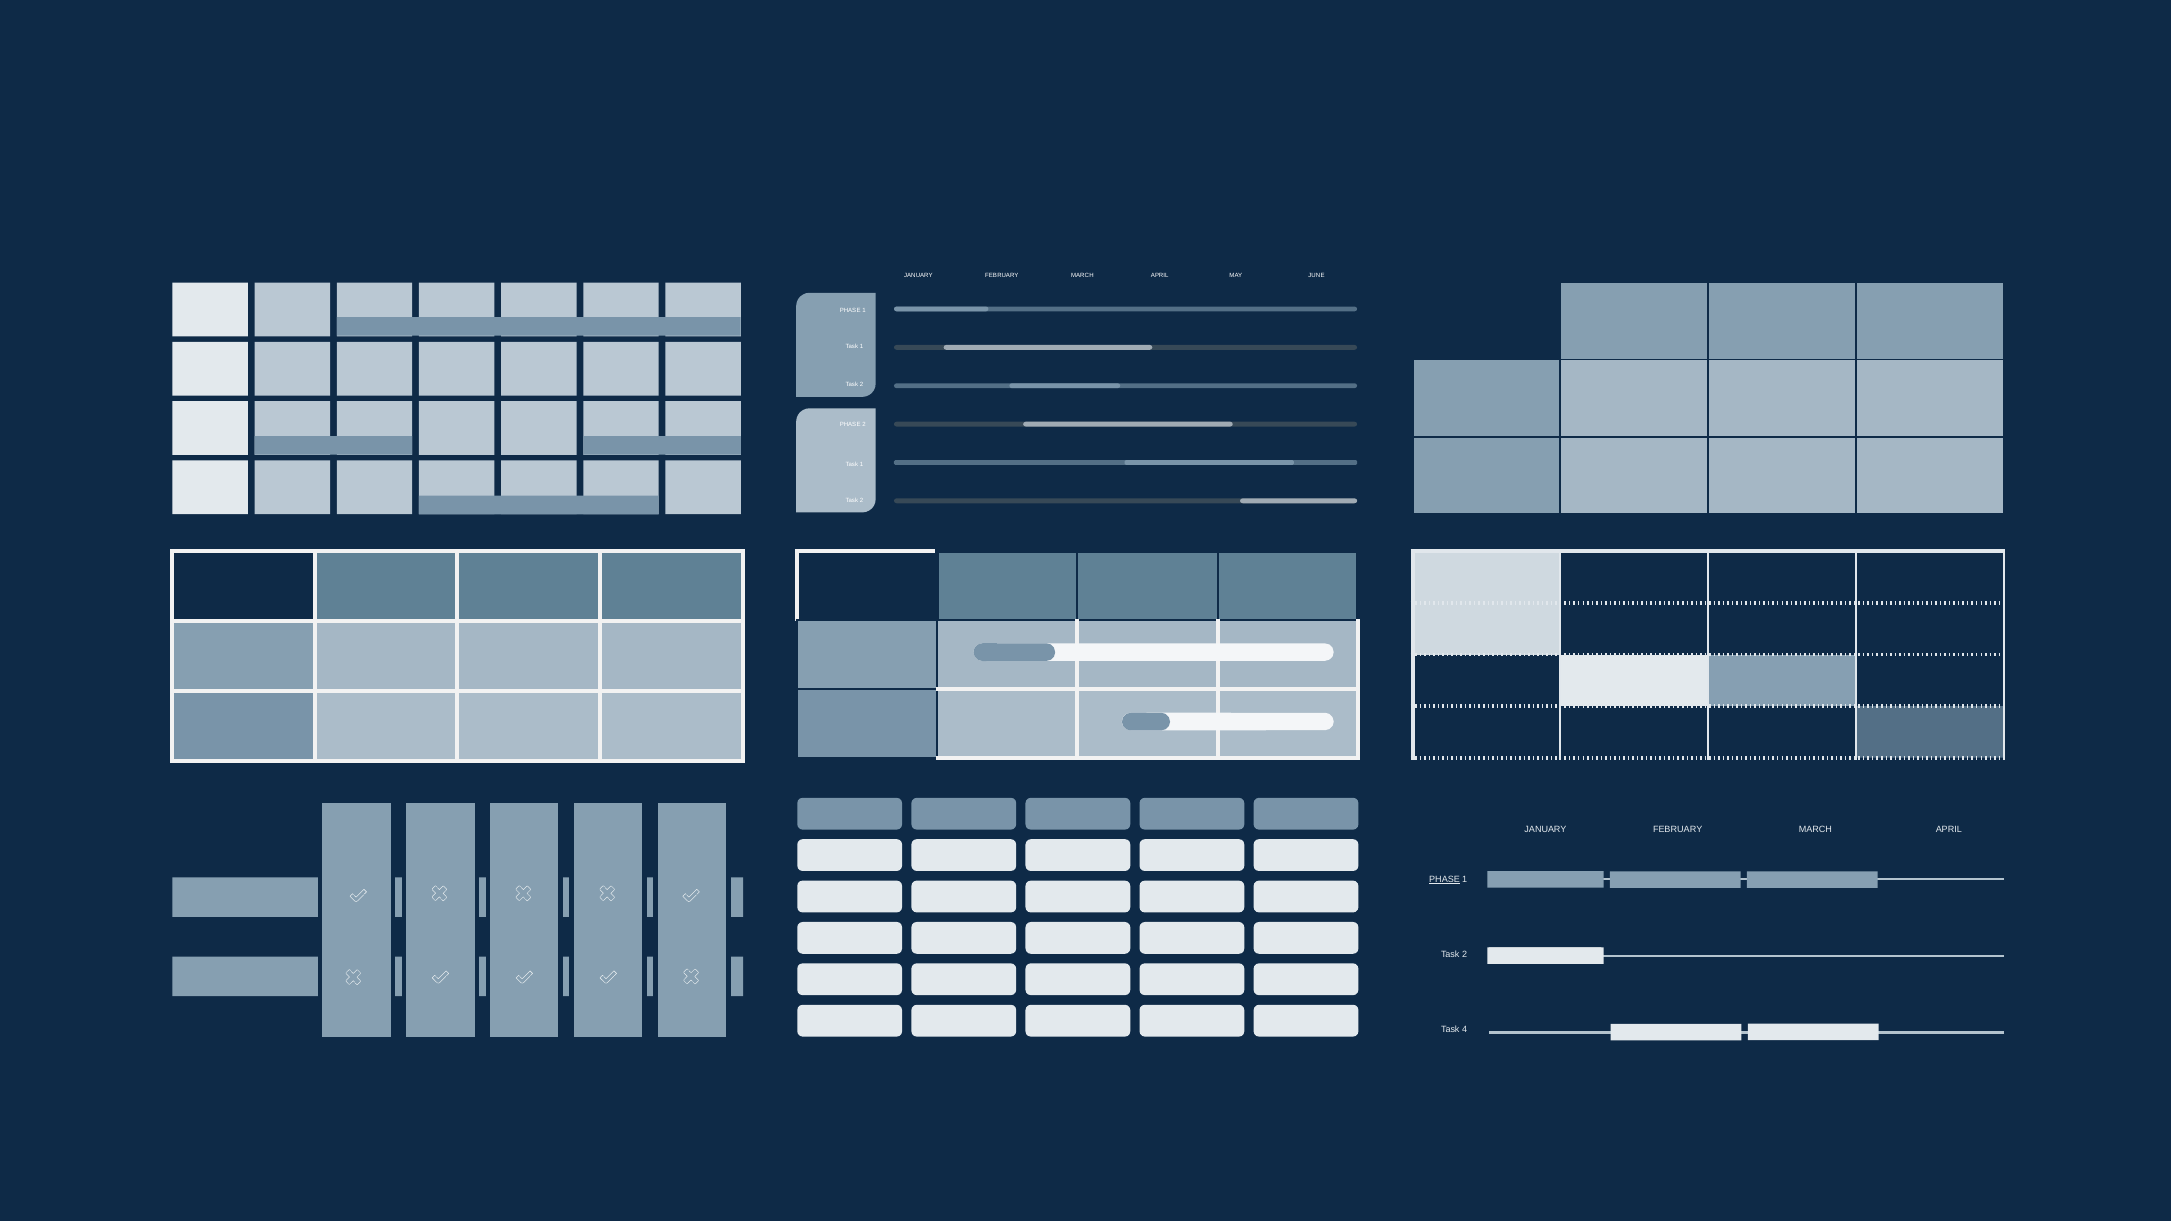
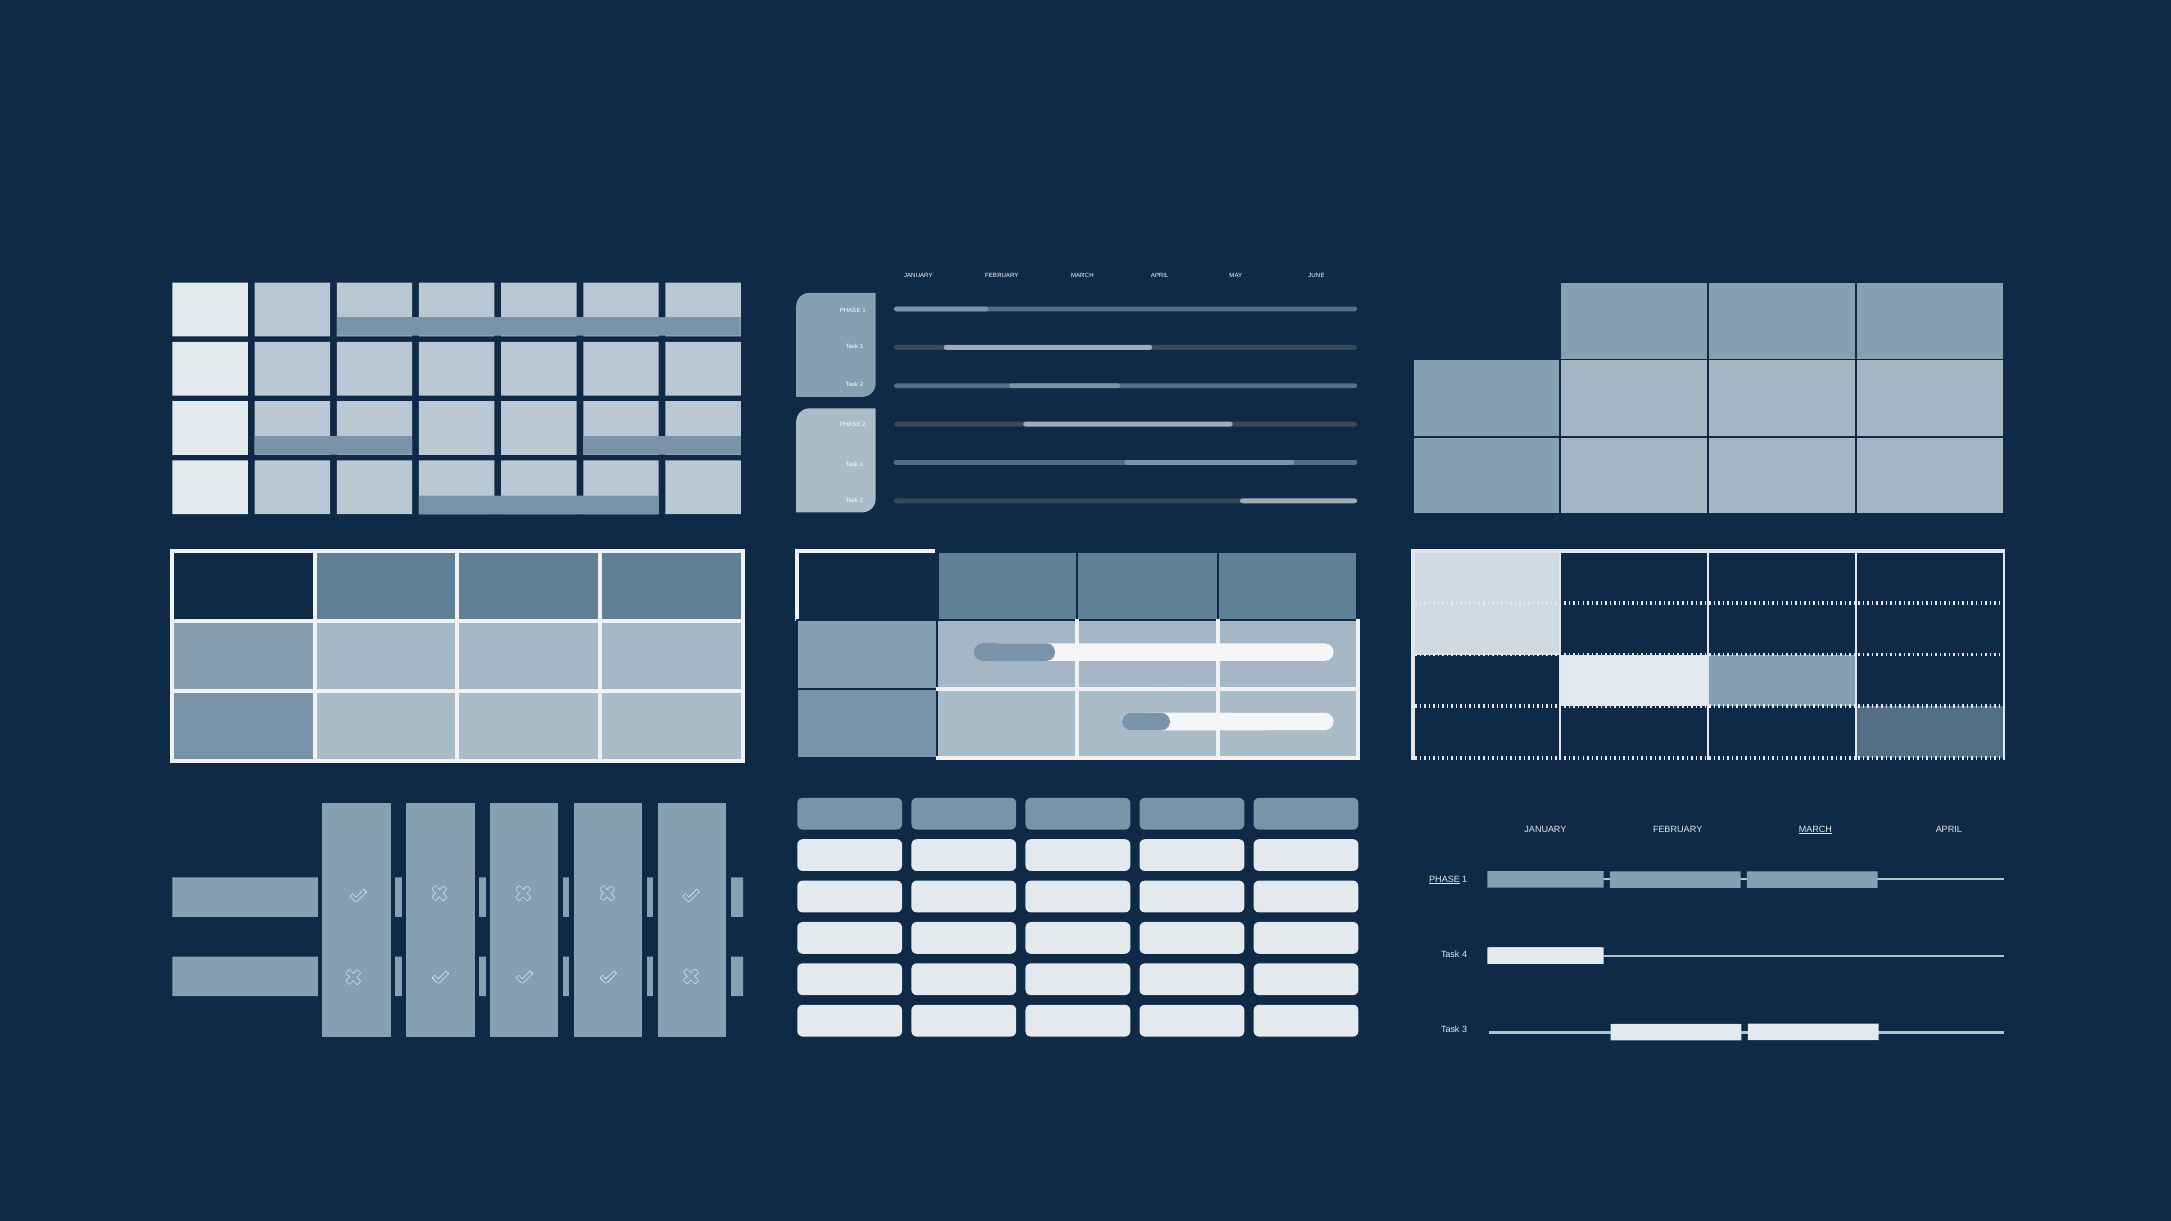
MARCH at (1815, 830) underline: none -> present
2 at (1465, 955): 2 -> 4
4: 4 -> 3
